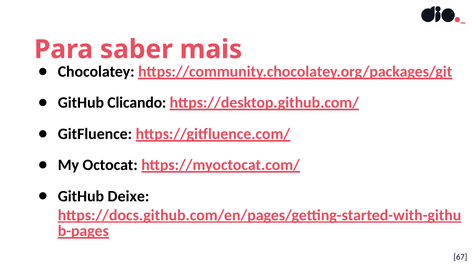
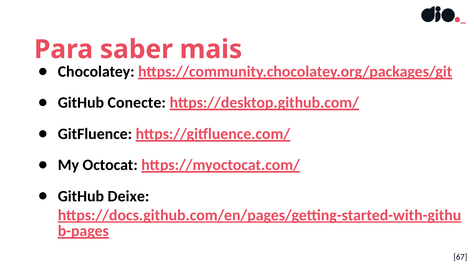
Clicando: Clicando -> Conecte
